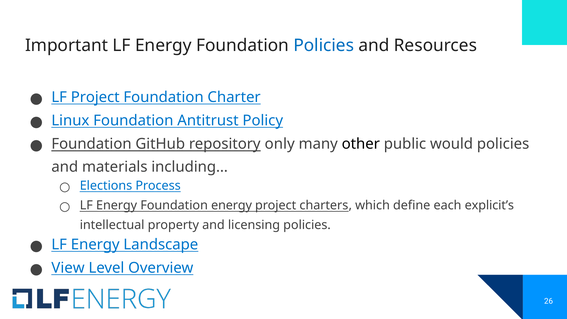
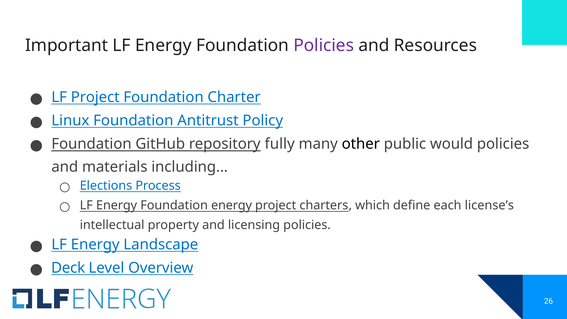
Policies at (324, 45) colour: blue -> purple
only: only -> fully
explicit’s: explicit’s -> license’s
View: View -> Deck
